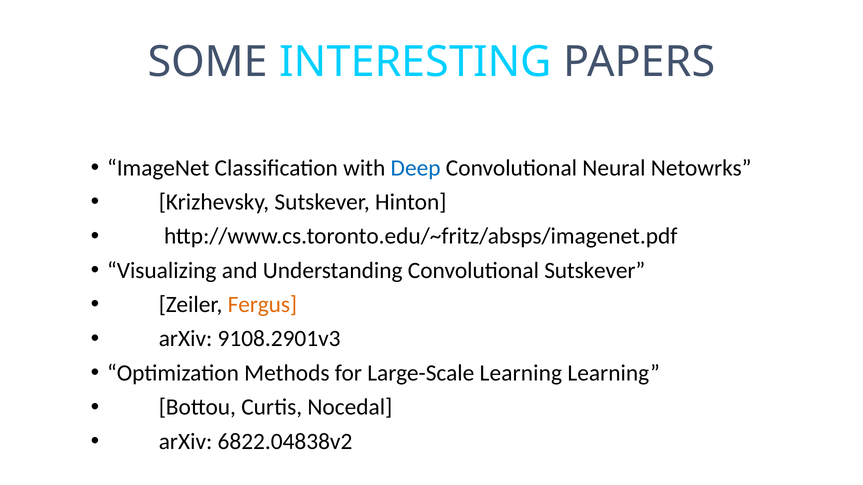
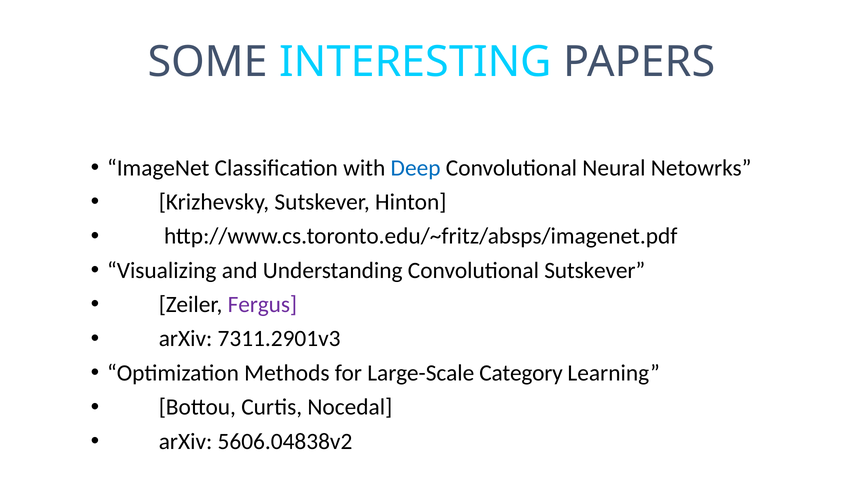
Fergus colour: orange -> purple
9108.2901v3: 9108.2901v3 -> 7311.2901v3
Large-Scale Learning: Learning -> Category
6822.04838v2: 6822.04838v2 -> 5606.04838v2
